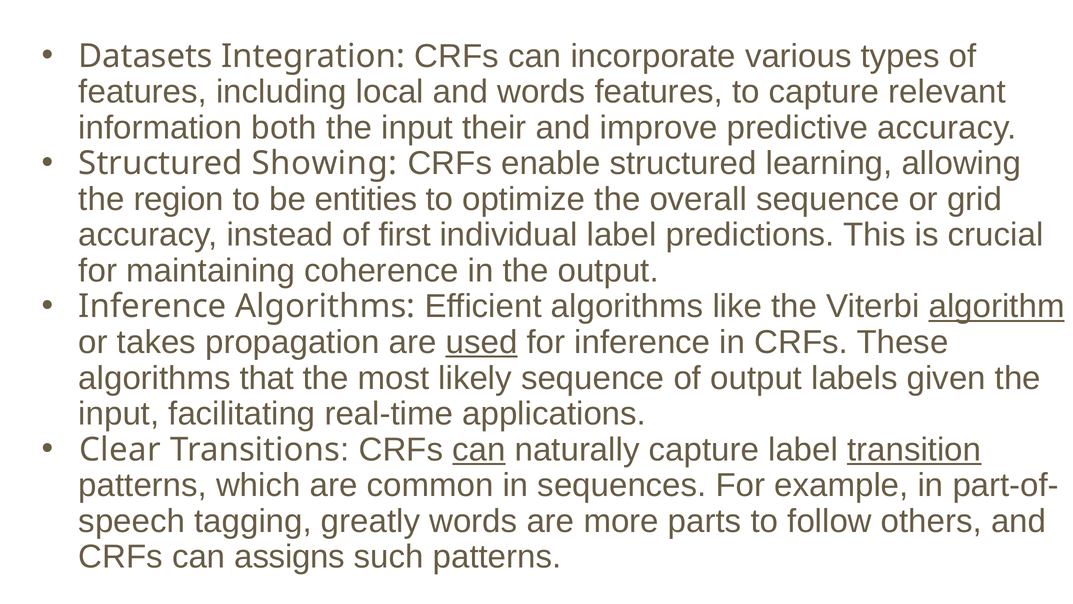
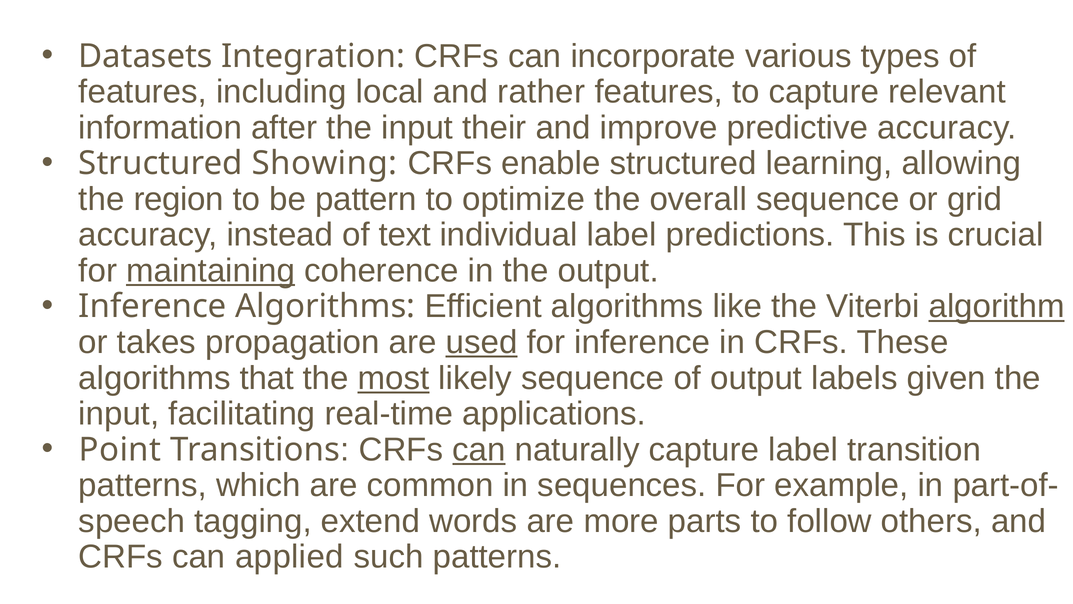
and words: words -> rather
both: both -> after
entities: entities -> pattern
first: first -> text
maintaining underline: none -> present
most underline: none -> present
Clear: Clear -> Point
transition underline: present -> none
greatly: greatly -> extend
assigns: assigns -> applied
